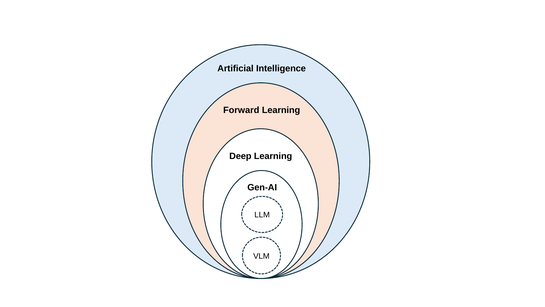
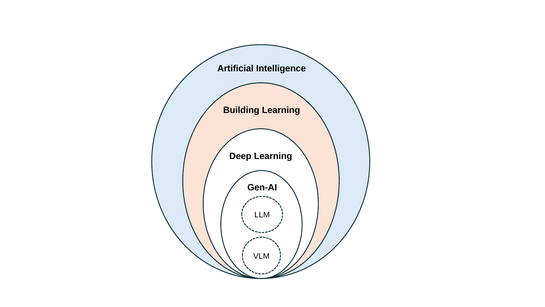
Forward: Forward -> Building
